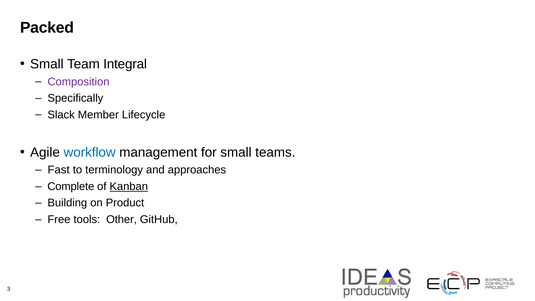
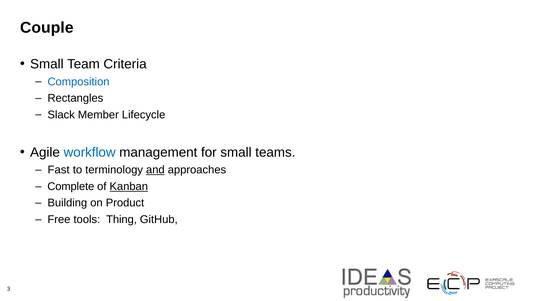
Packed: Packed -> Couple
Integral: Integral -> Criteria
Composition colour: purple -> blue
Specifically: Specifically -> Rectangles
and underline: none -> present
Other: Other -> Thing
